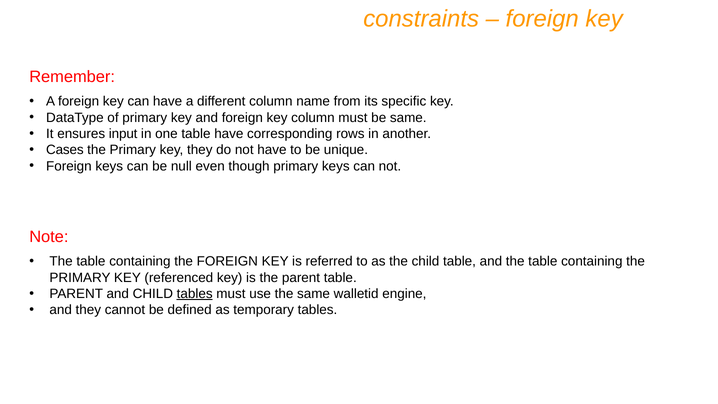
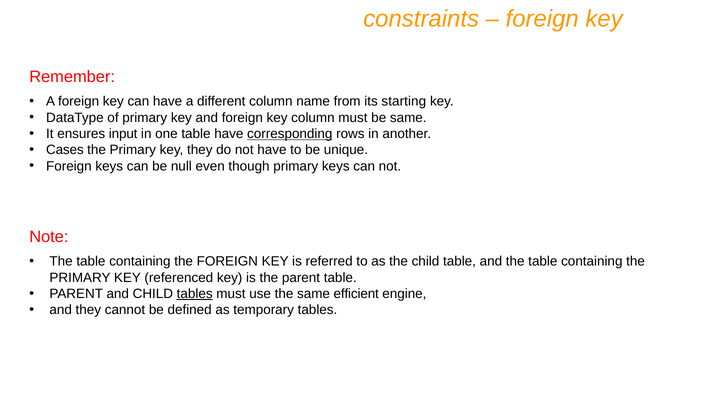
specific: specific -> starting
corresponding underline: none -> present
walletid: walletid -> efficient
